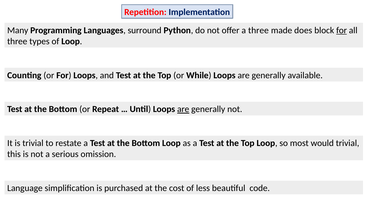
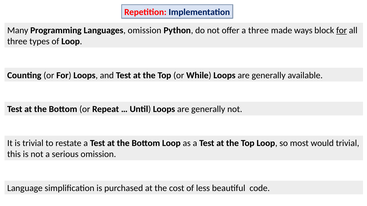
Languages surround: surround -> omission
does: does -> ways
are at (183, 109) underline: present -> none
